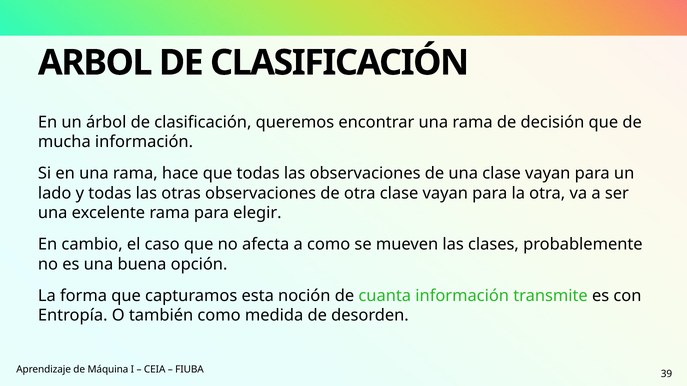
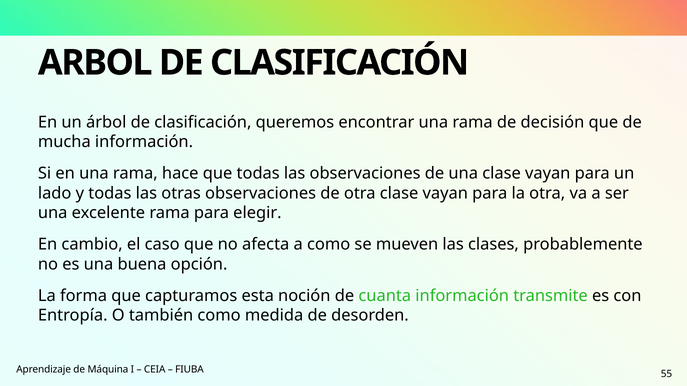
39: 39 -> 55
